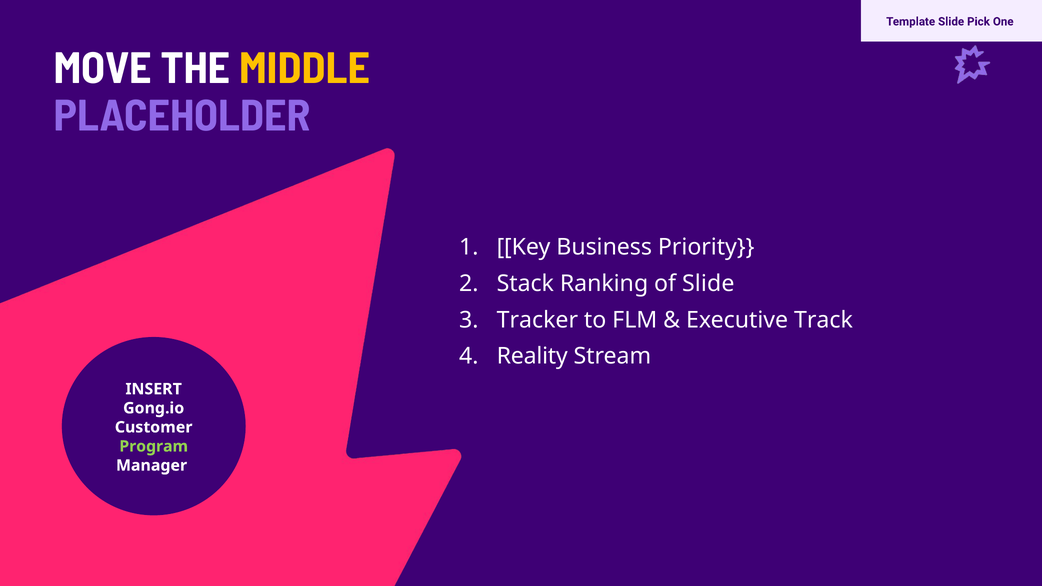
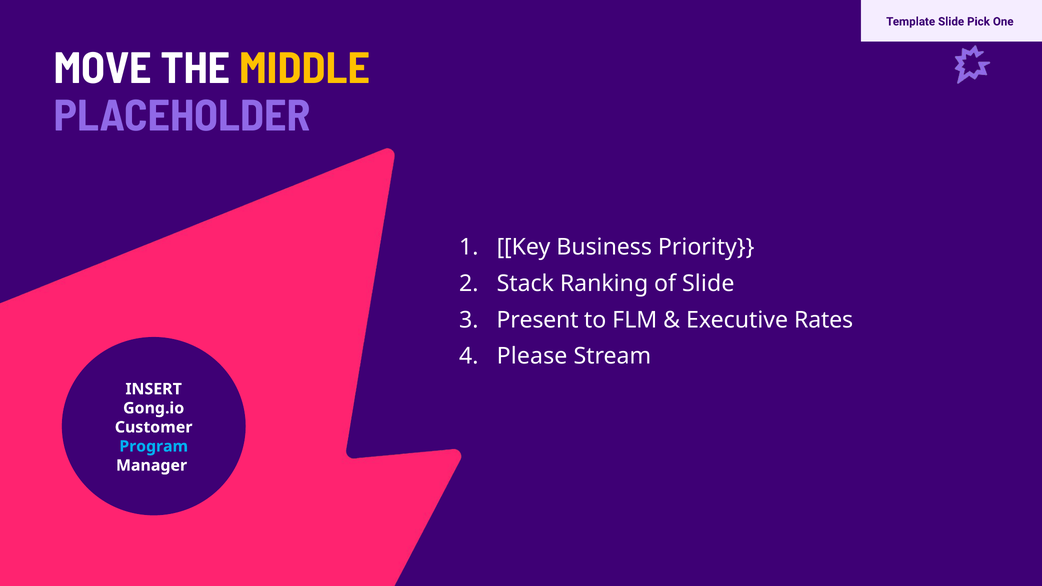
Tracker: Tracker -> Present
Track: Track -> Rates
Reality: Reality -> Please
Program colour: light green -> light blue
